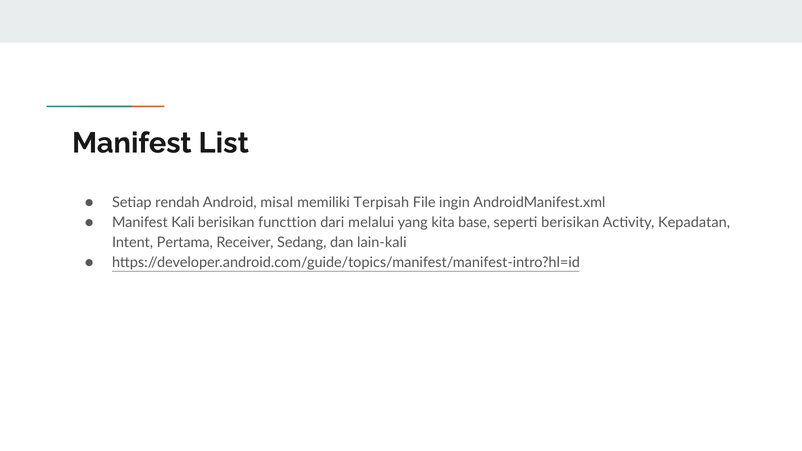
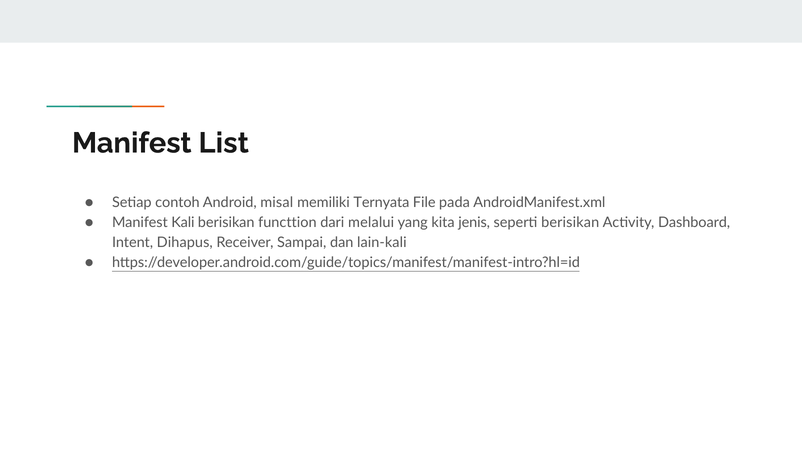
rendah: rendah -> contoh
Terpisah: Terpisah -> Ternyata
ingin: ingin -> pada
base: base -> jenis
Kepadatan: Kepadatan -> Dashboard
Pertama: Pertama -> Dihapus
Sedang: Sedang -> Sampai
